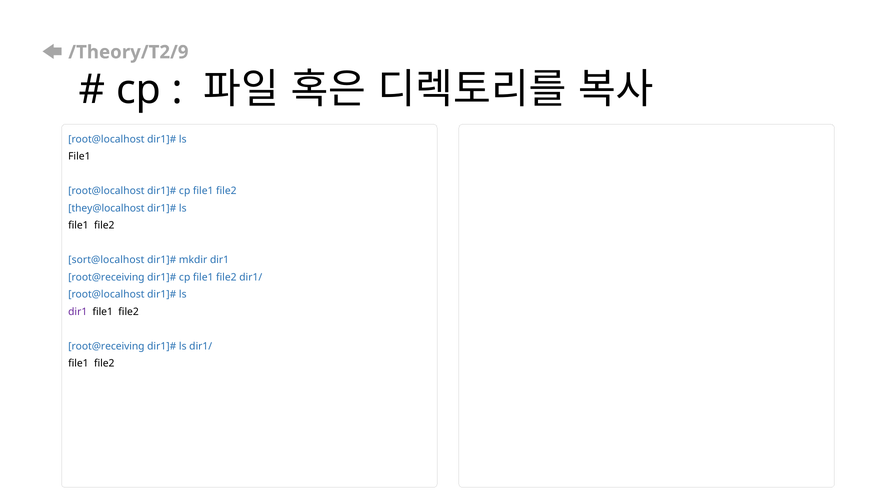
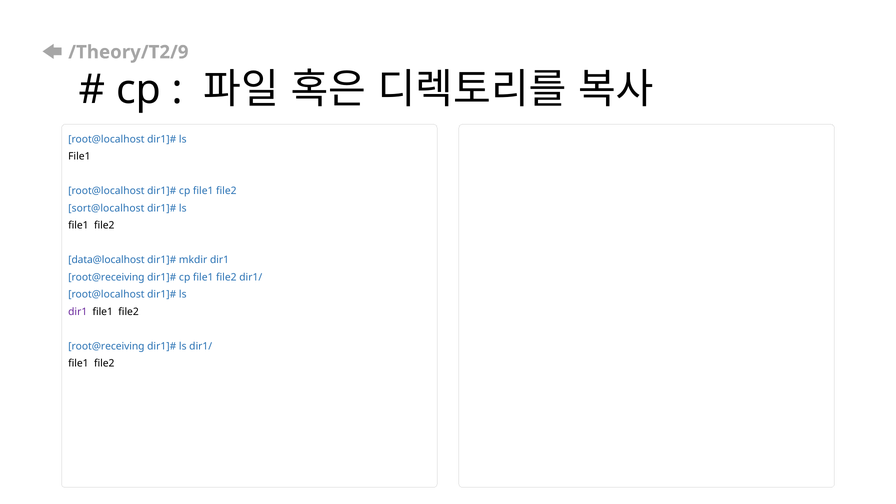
they@localhost: they@localhost -> sort@localhost
sort@localhost: sort@localhost -> data@localhost
